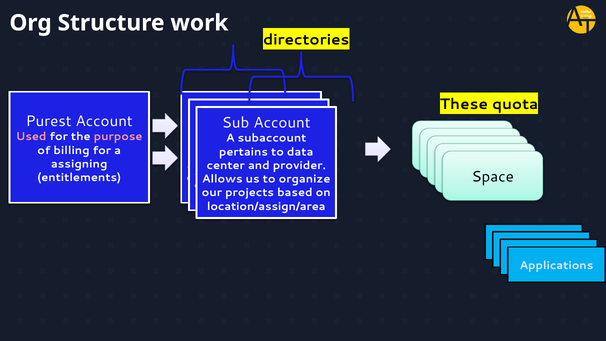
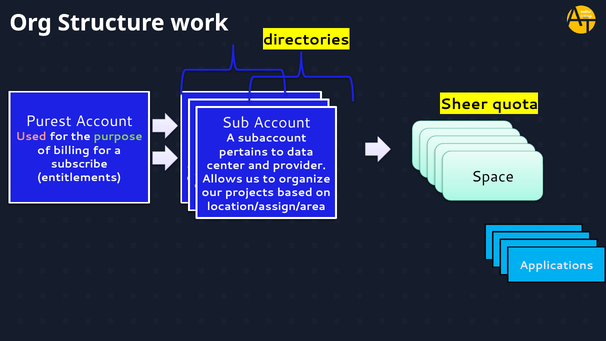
These: These -> Sheer
purpose colour: pink -> light green
assigning: assigning -> subscribe
